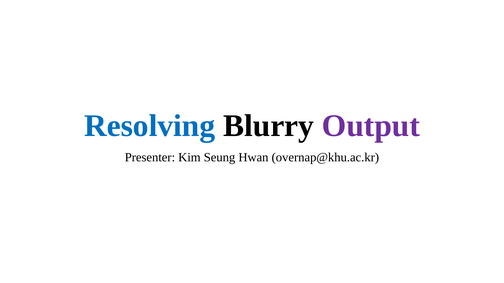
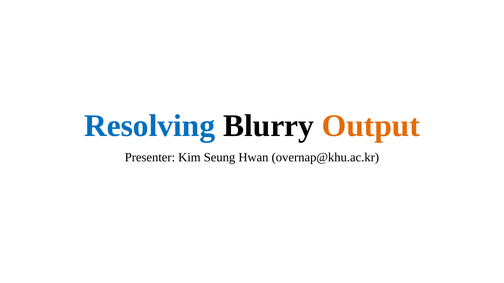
Output colour: purple -> orange
